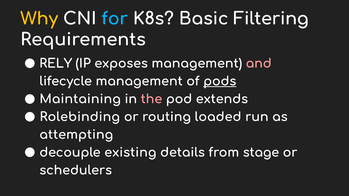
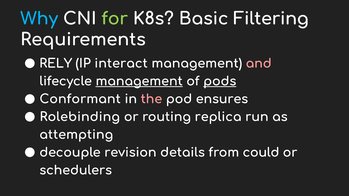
Why colour: yellow -> light blue
for colour: light blue -> light green
exposes: exposes -> interact
management at (139, 81) underline: none -> present
Maintaining: Maintaining -> Conformant
extends: extends -> ensures
loaded: loaded -> replica
existing: existing -> revision
stage: stage -> could
